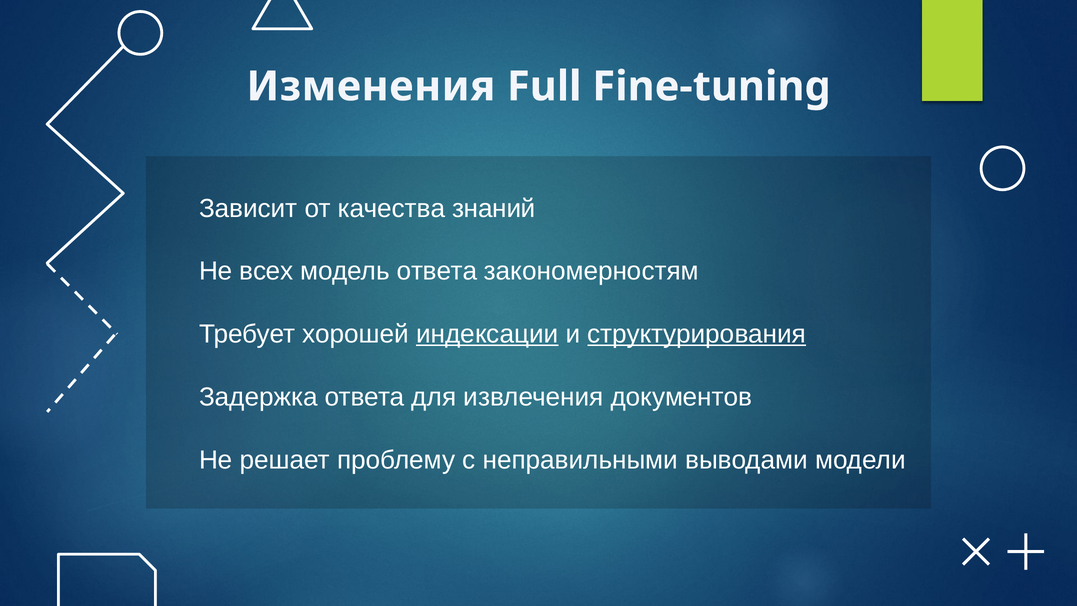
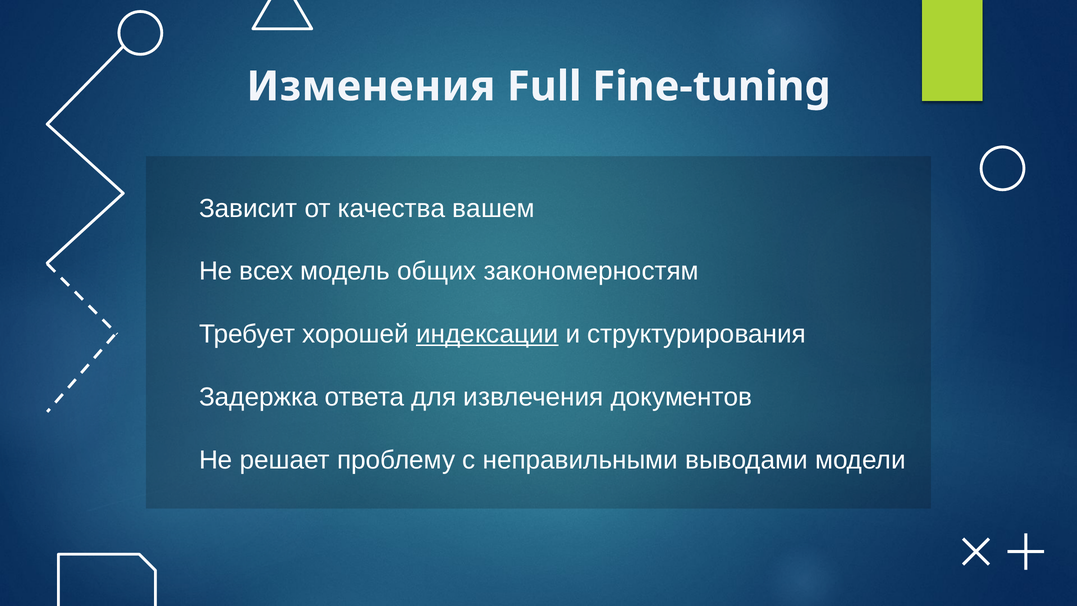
знаний: знаний -> вашем
модель ответа: ответа -> общих
структурирования underline: present -> none
